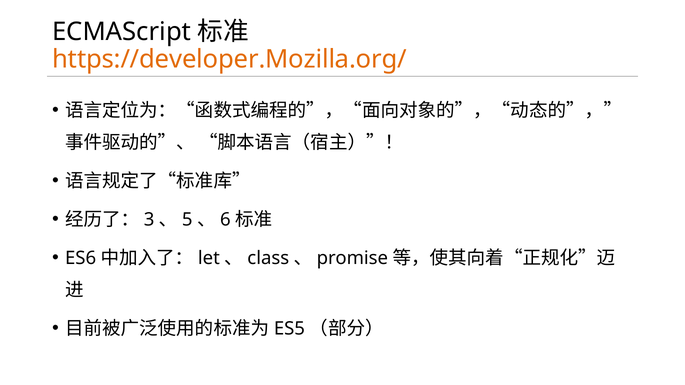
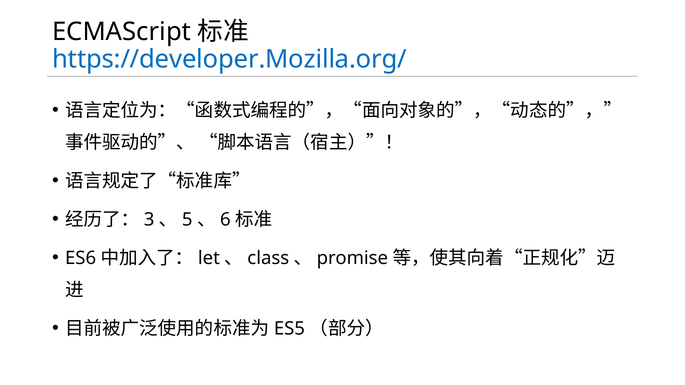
https://developer.Mozilla.org/ colour: orange -> blue
